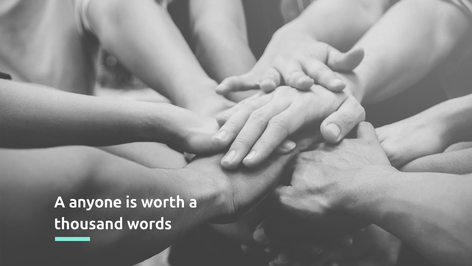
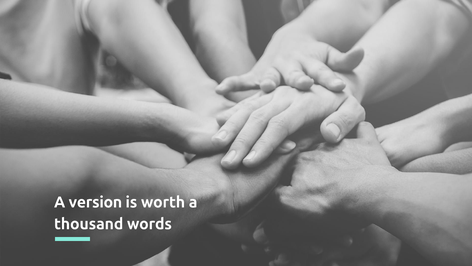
anyone: anyone -> version
